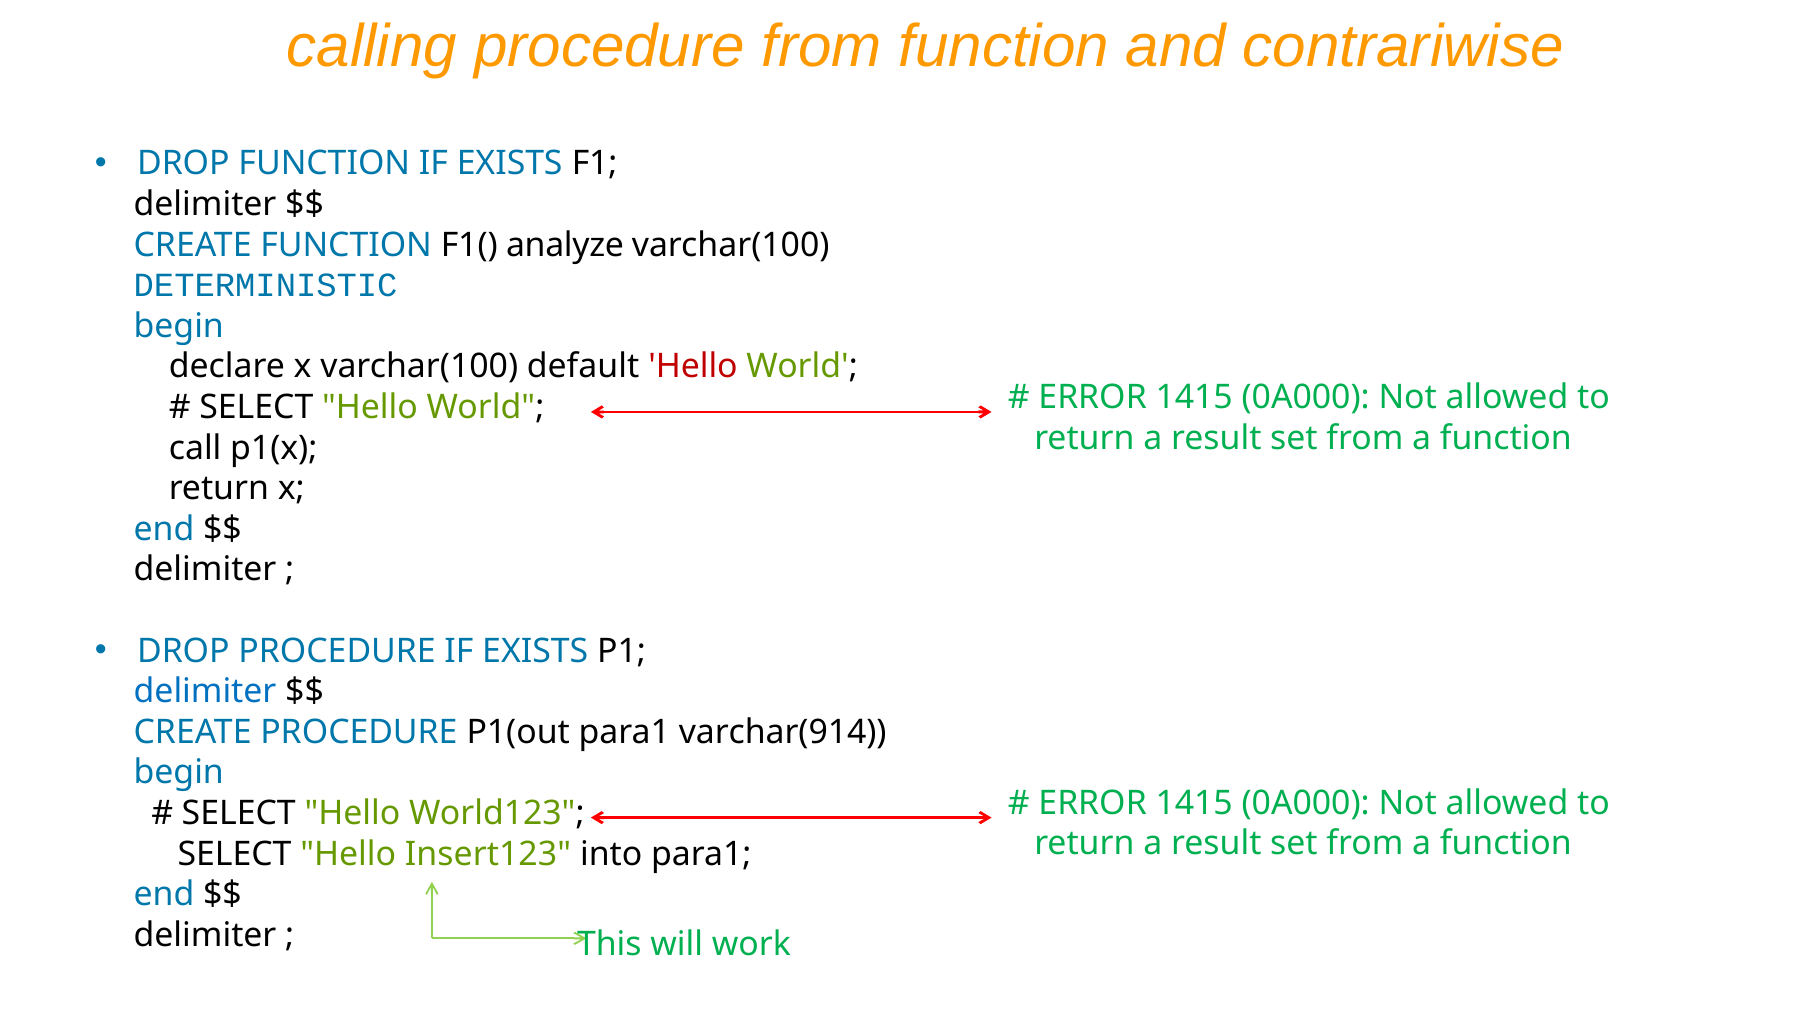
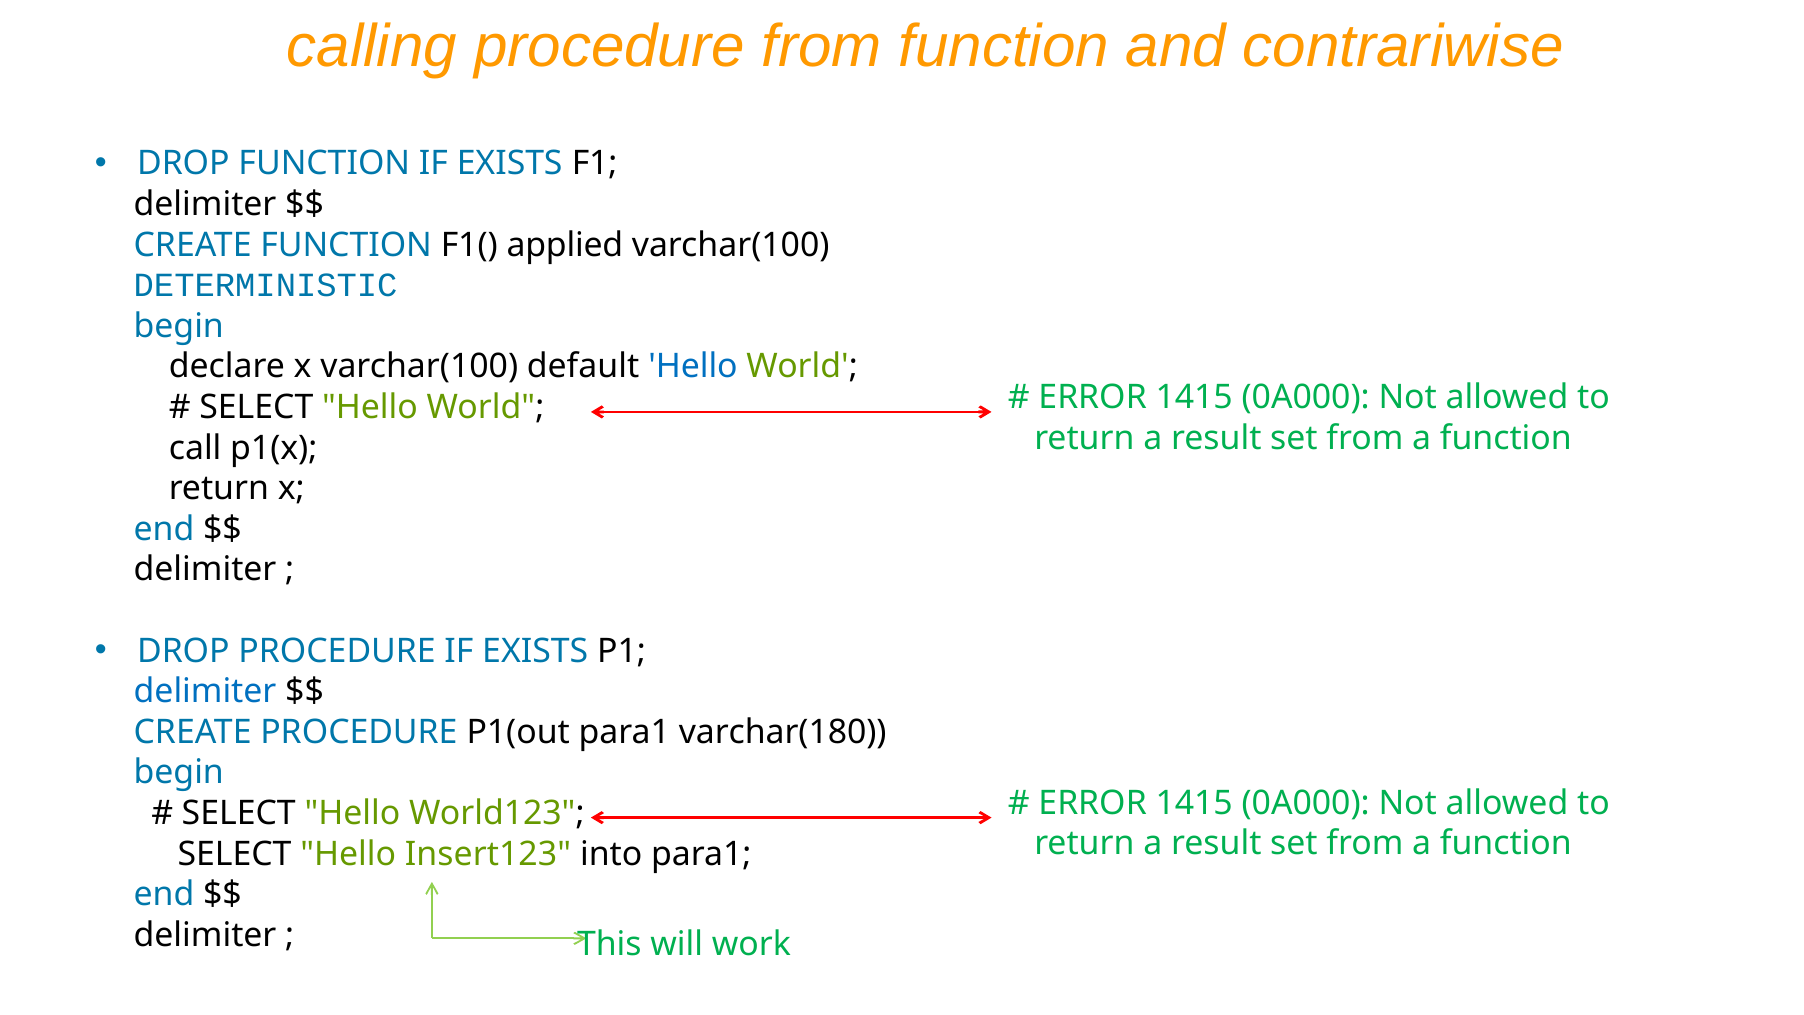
analyze: analyze -> applied
Hello at (693, 367) colour: red -> blue
varchar(914: varchar(914 -> varchar(180
